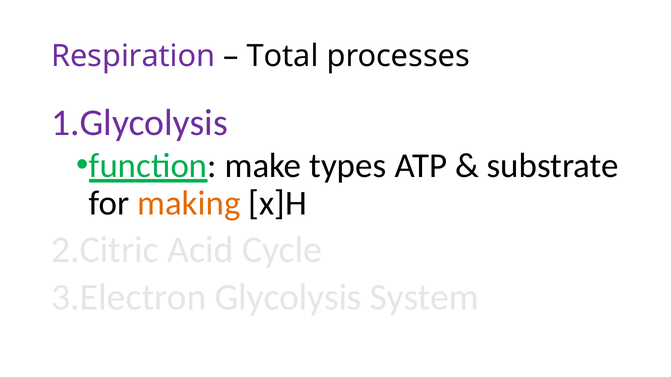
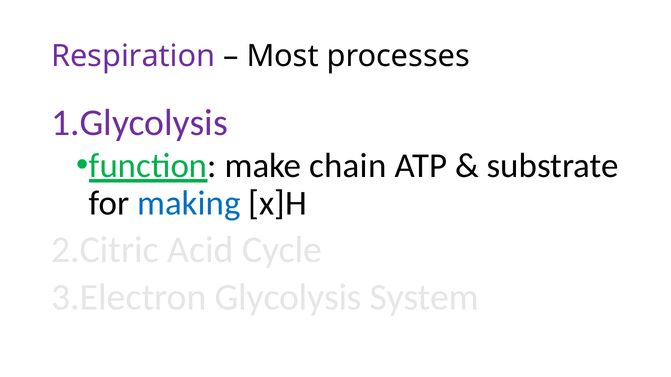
Total: Total -> Most
types: types -> chain
making colour: orange -> blue
